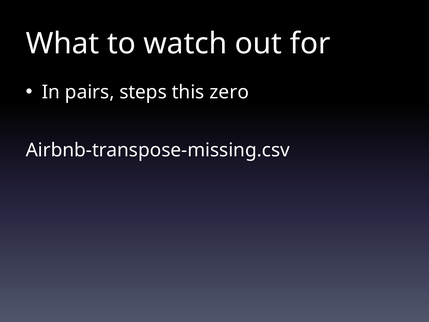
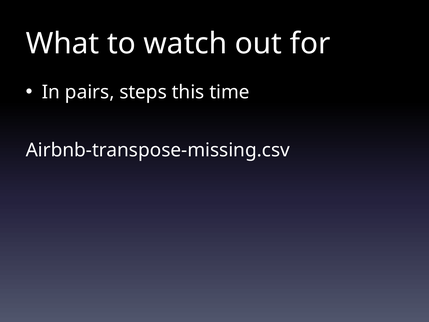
zero: zero -> time
